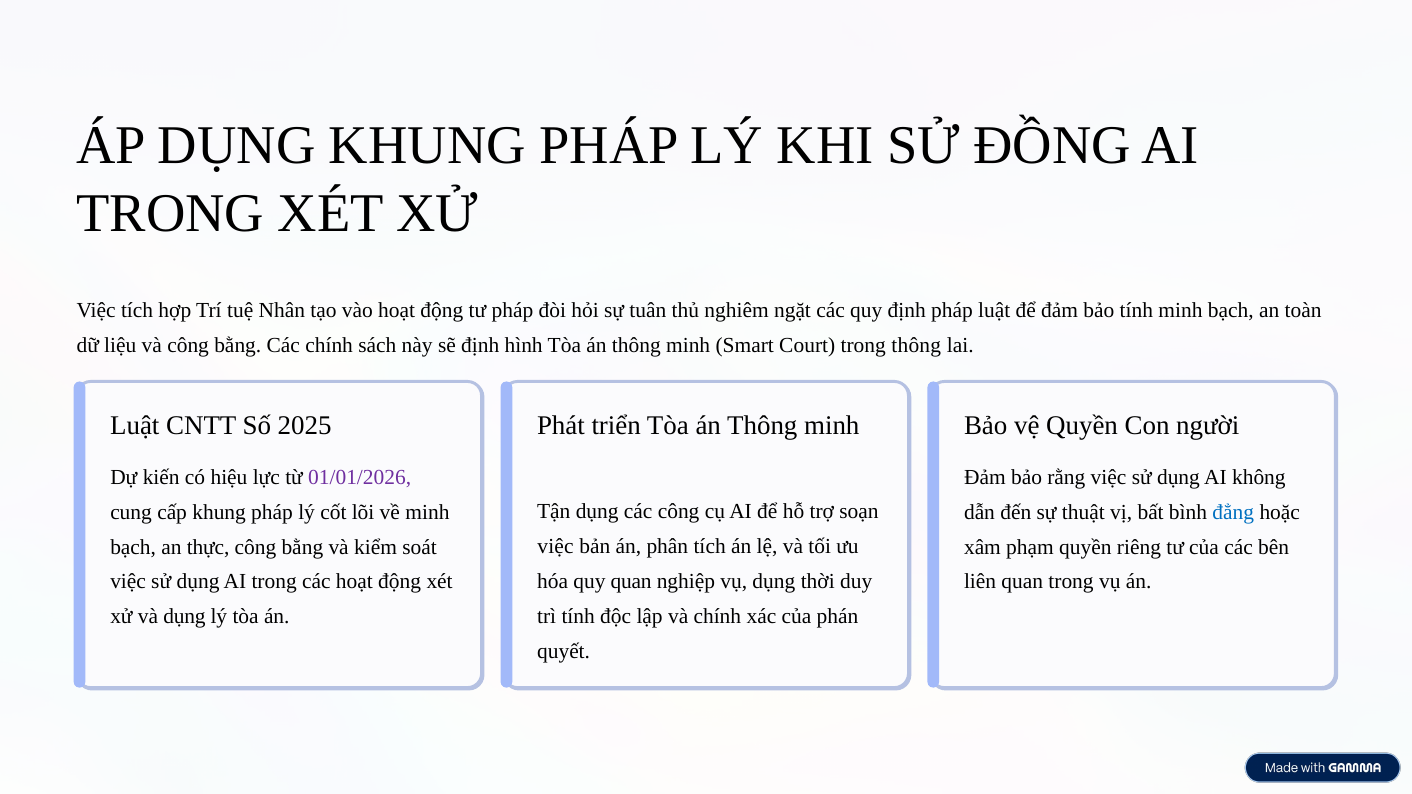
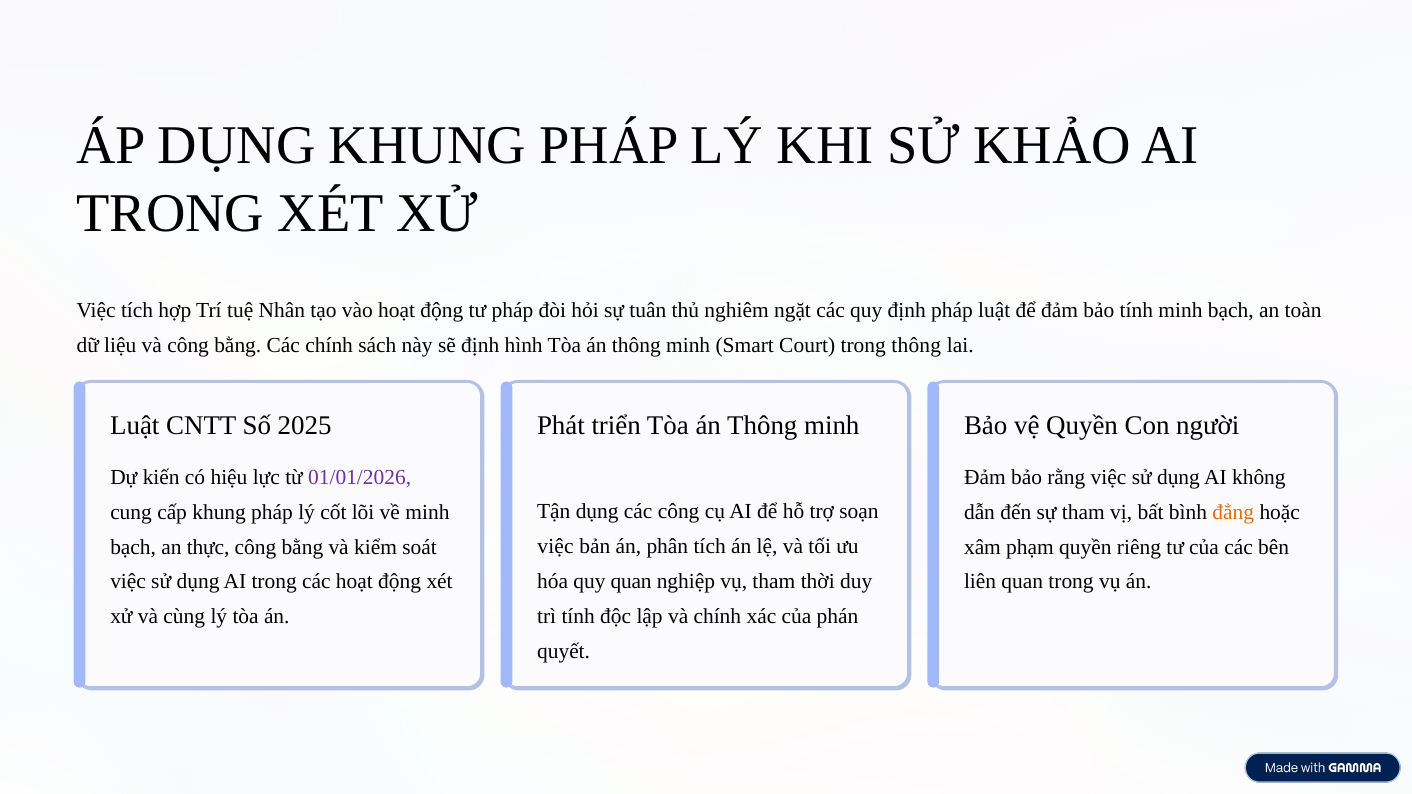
ĐỒNG: ĐỒNG -> KHẢO
sự thuật: thuật -> tham
đẳng colour: blue -> orange
vụ dụng: dụng -> tham
và dụng: dụng -> cùng
